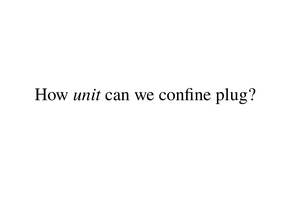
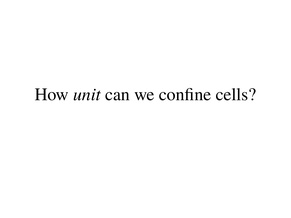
plug: plug -> cells
